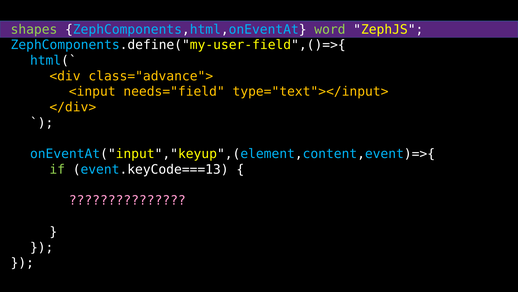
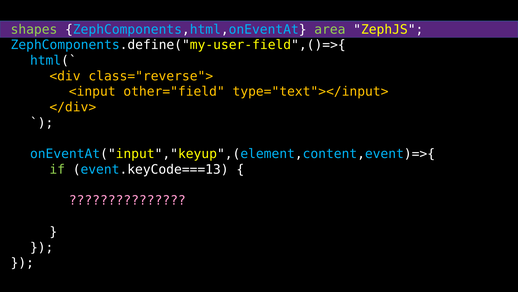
word: word -> area
class="advance">: class="advance"> -> class="reverse">
needs="field: needs="field -> other="field
